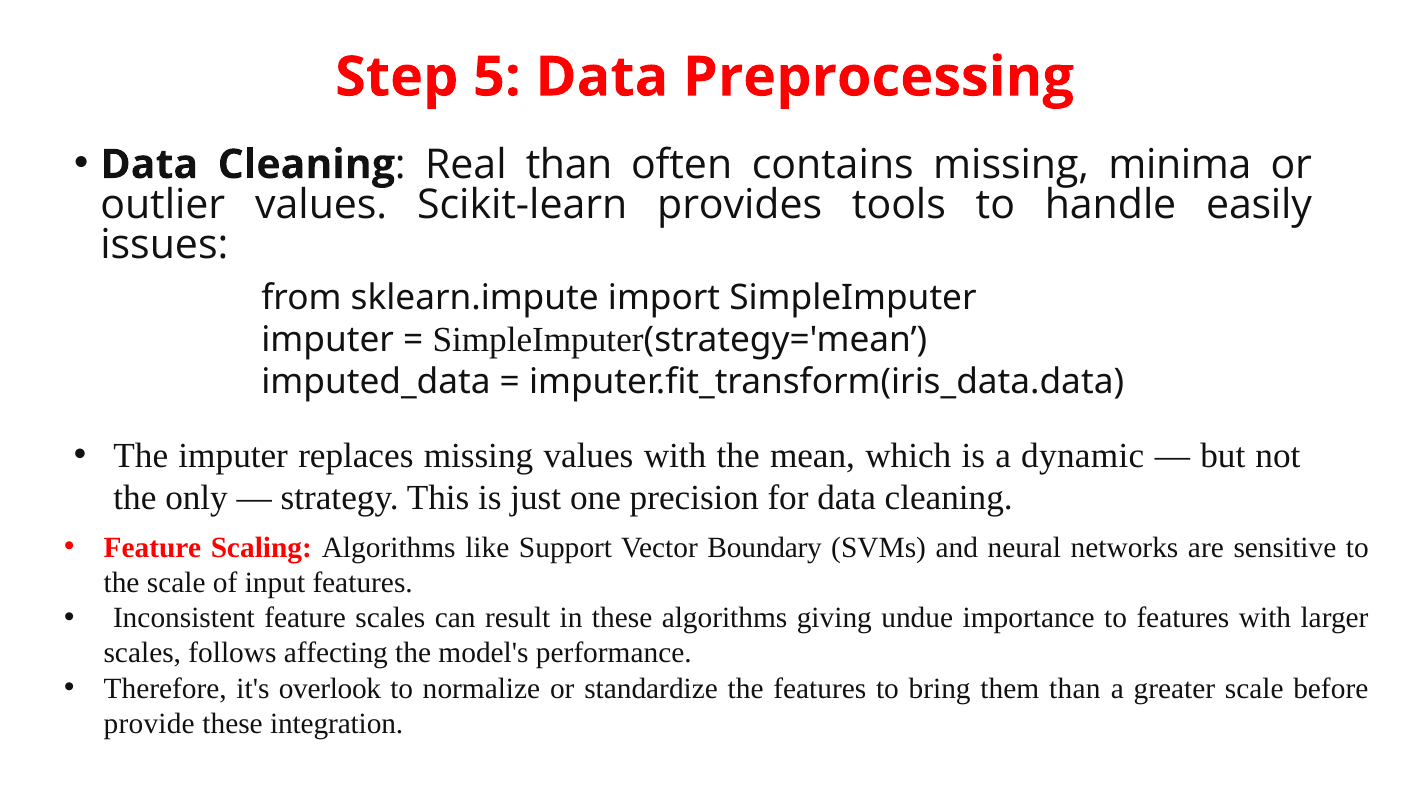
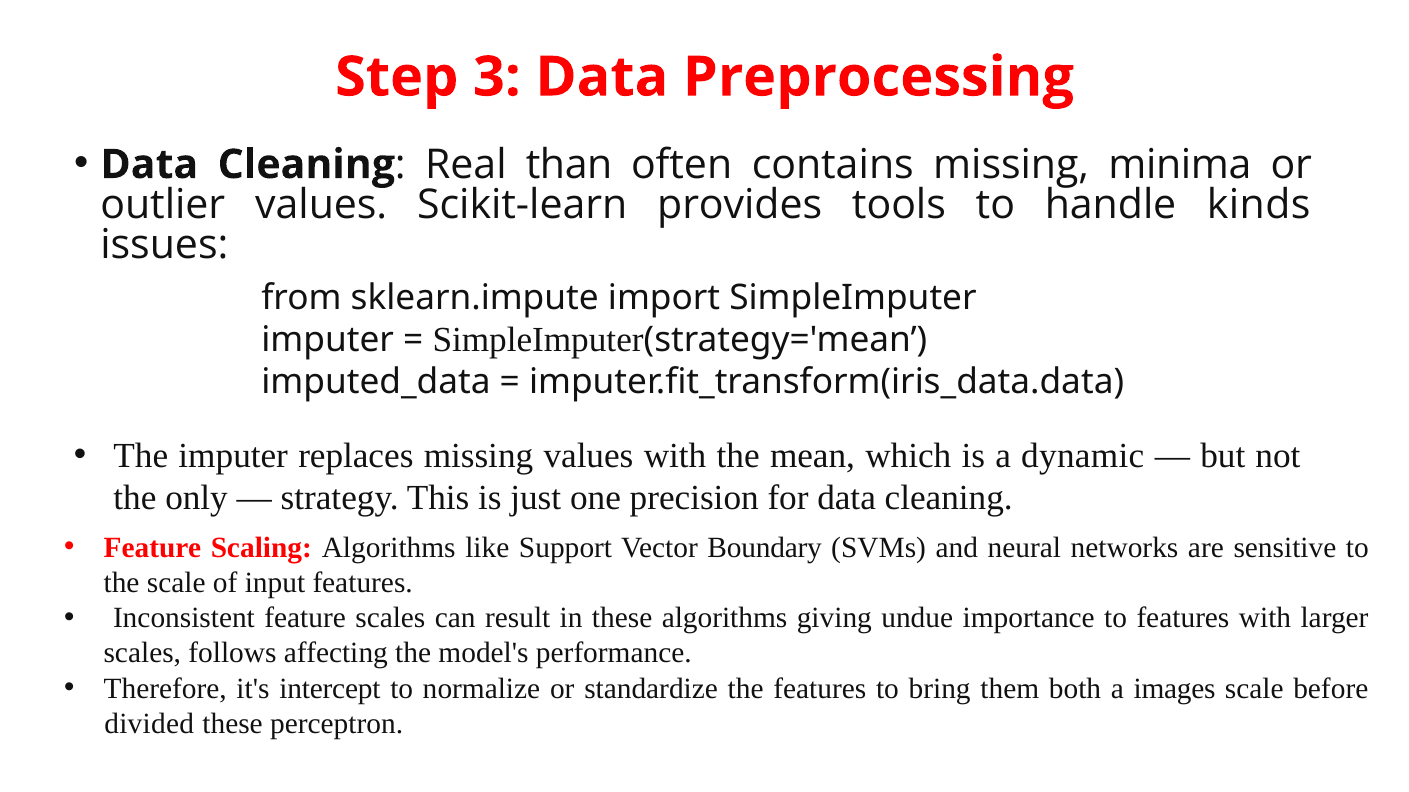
5: 5 -> 3
easily: easily -> kinds
overlook: overlook -> intercept
them than: than -> both
greater: greater -> images
provide: provide -> divided
integration: integration -> perceptron
